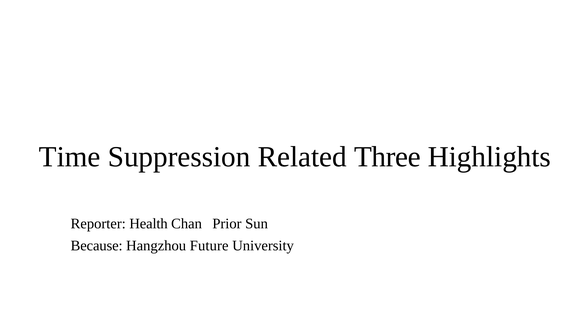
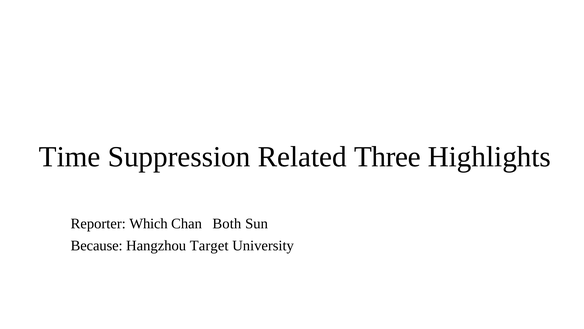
Health: Health -> Which
Prior: Prior -> Both
Future: Future -> Target
